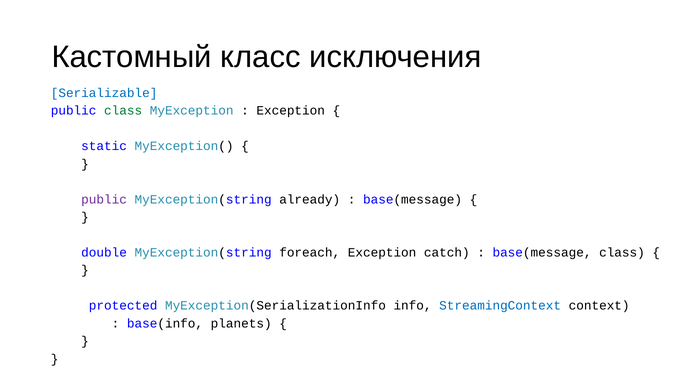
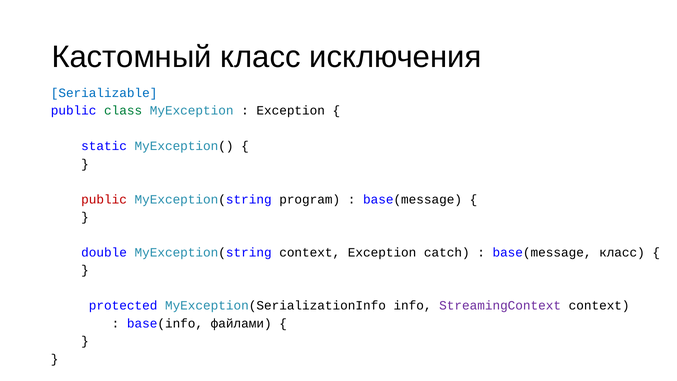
public at (104, 199) colour: purple -> red
already: already -> program
MyException(string foreach: foreach -> context
base(message class: class -> класс
StreamingContext colour: blue -> purple
planets: planets -> файлами
